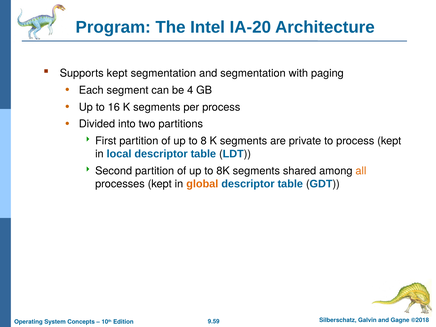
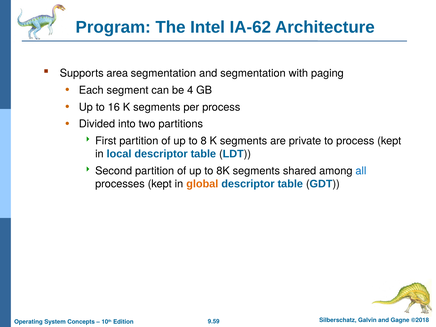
IA-20: IA-20 -> IA-62
Supports kept: kept -> area
all colour: orange -> blue
